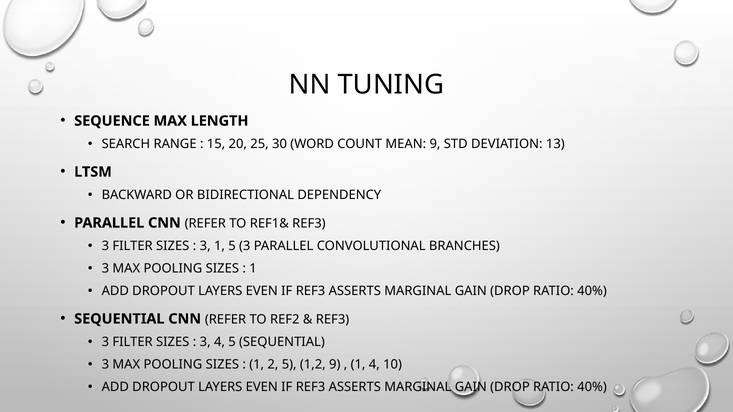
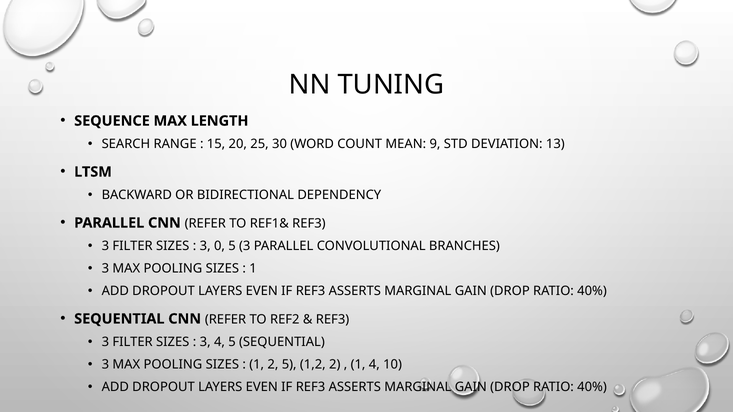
3 1: 1 -> 0
1,2 9: 9 -> 2
